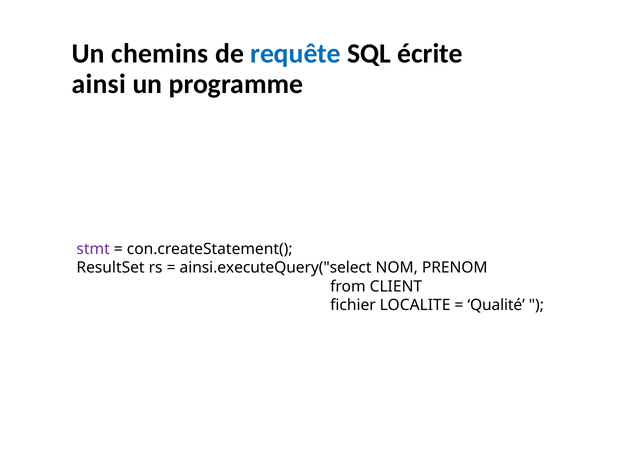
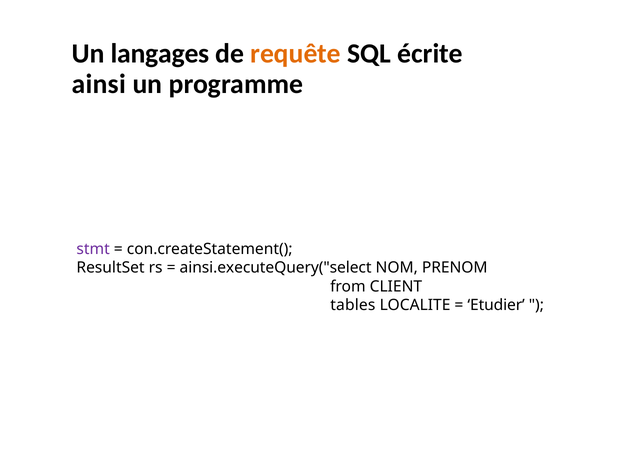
chemins: chemins -> langages
requête colour: blue -> orange
fichier: fichier -> tables
Qualité: Qualité -> Etudier
